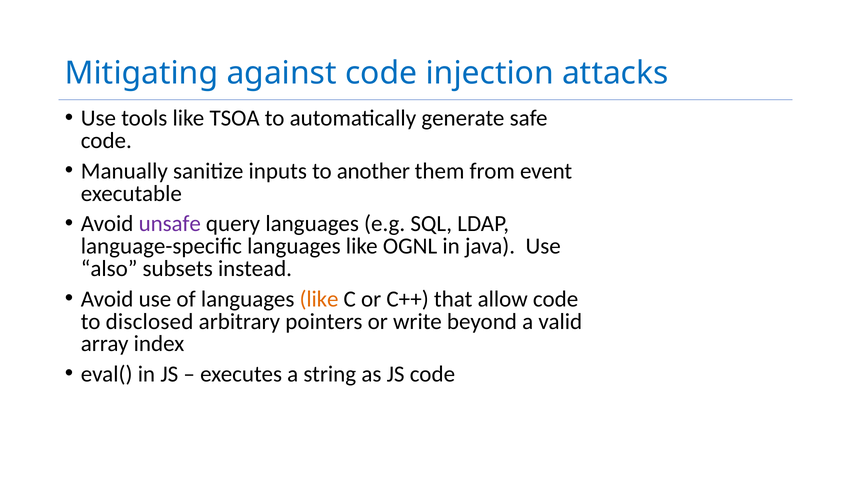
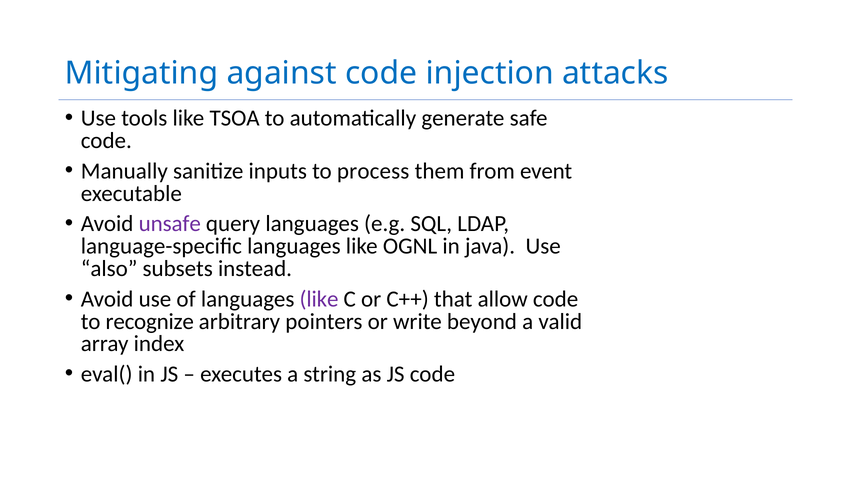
another: another -> process
like at (319, 299) colour: orange -> purple
disclosed: disclosed -> recognize
